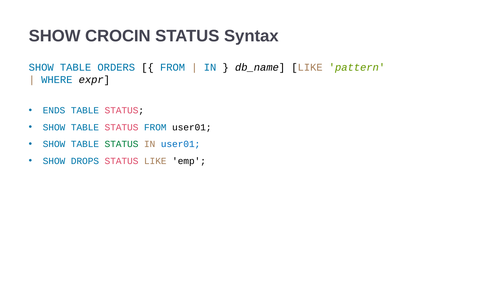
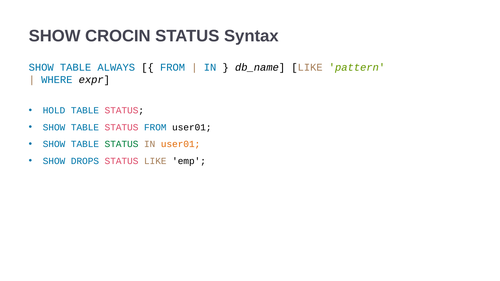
ORDERS: ORDERS -> ALWAYS
ENDS: ENDS -> HOLD
user01 at (181, 144) colour: blue -> orange
